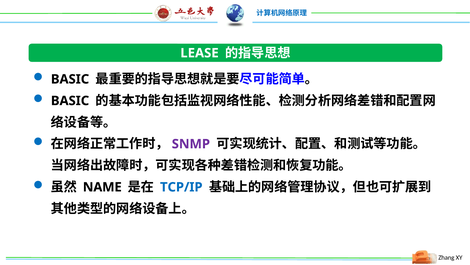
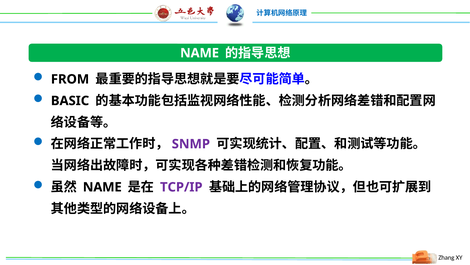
LEASE at (199, 53): LEASE -> NAME
BASIC at (70, 79): BASIC -> FROM
TCP/IP colour: blue -> purple
